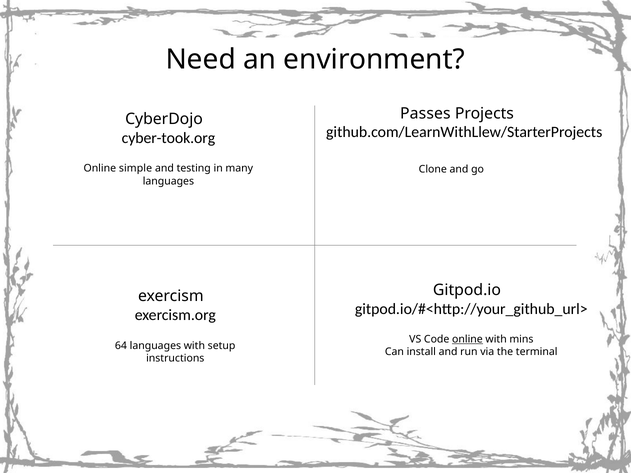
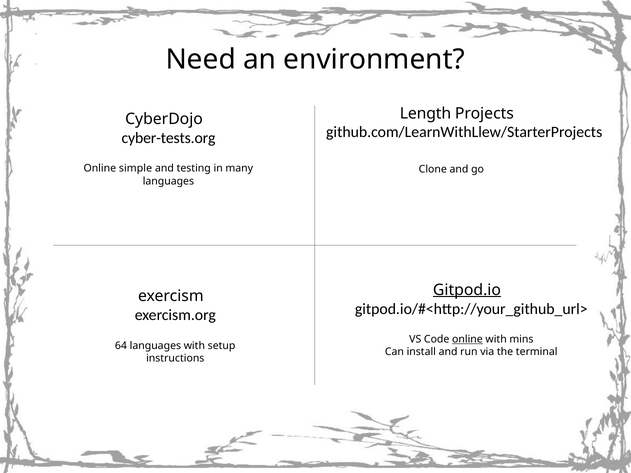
Passes: Passes -> Length
cyber-took.org: cyber-took.org -> cyber-tests.org
Gitpod.io underline: none -> present
